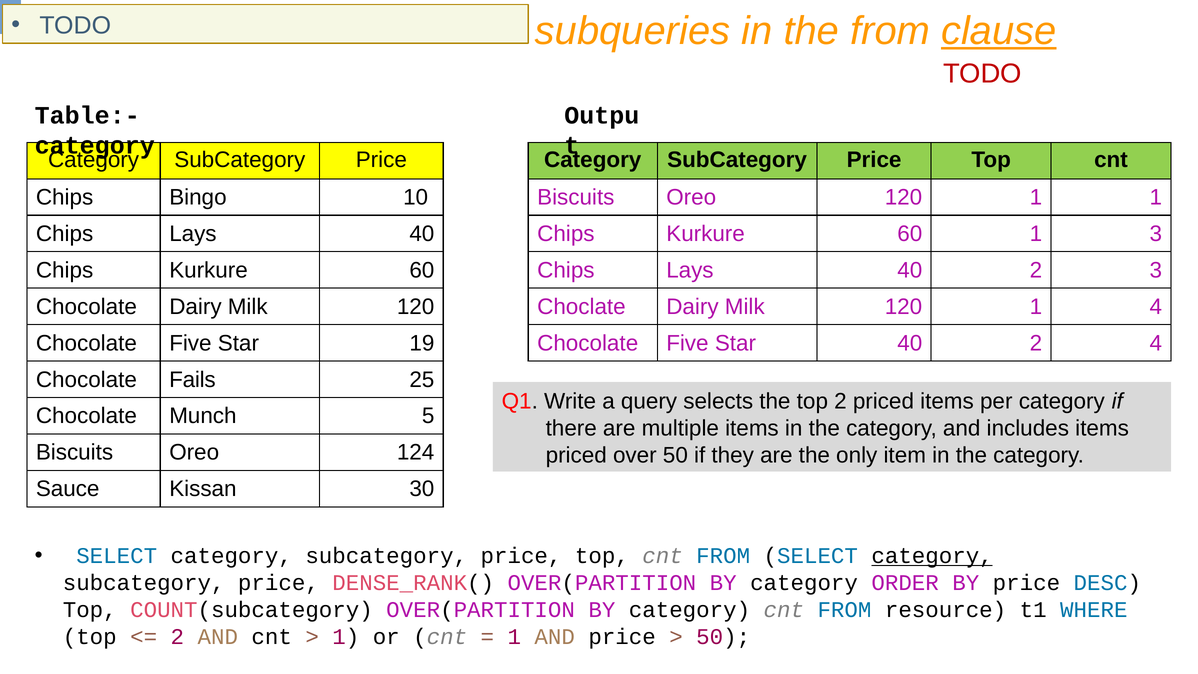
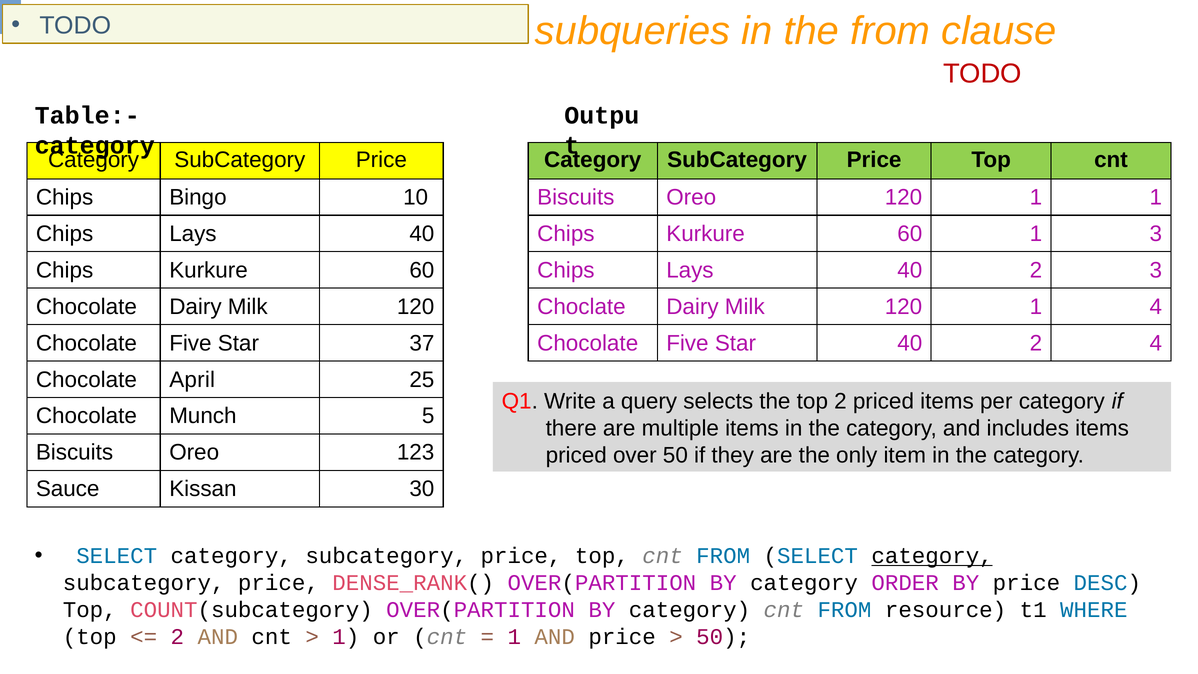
clause underline: present -> none
19: 19 -> 37
Fails: Fails -> April
124: 124 -> 123
